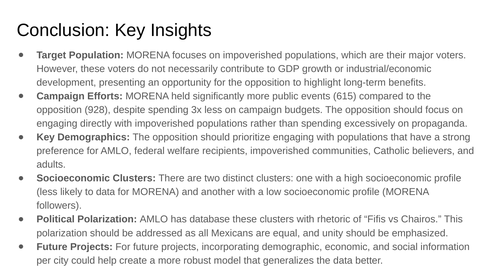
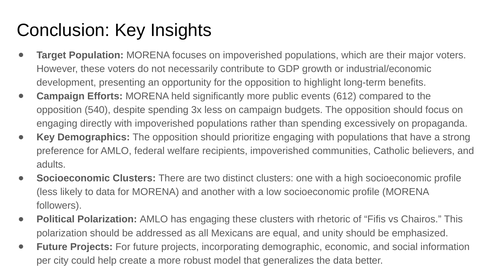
615: 615 -> 612
928: 928 -> 540
has database: database -> engaging
